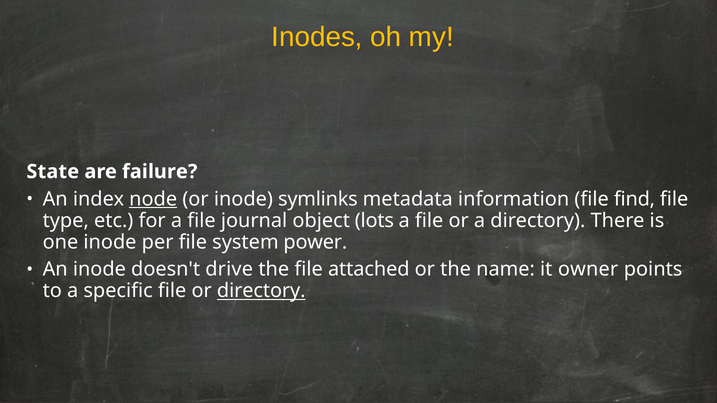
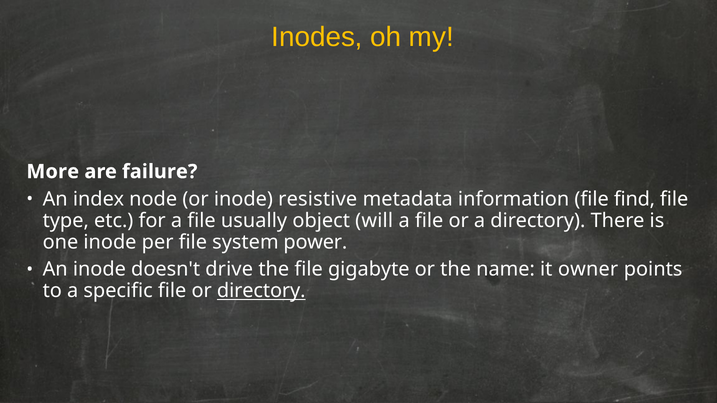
State: State -> More
node underline: present -> none
symlinks: symlinks -> resistive
journal: journal -> usually
lots: lots -> will
attached: attached -> gigabyte
